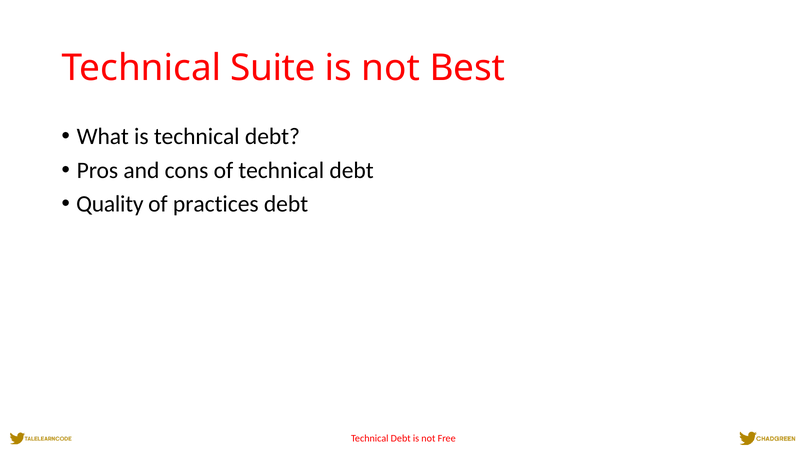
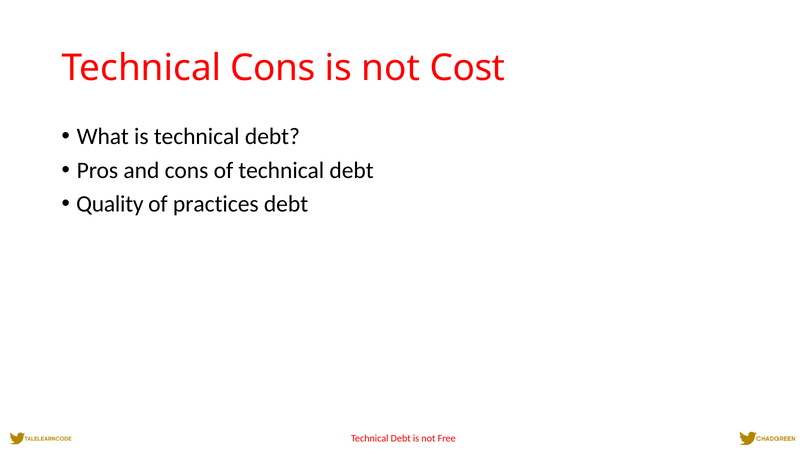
Technical Suite: Suite -> Cons
Best: Best -> Cost
